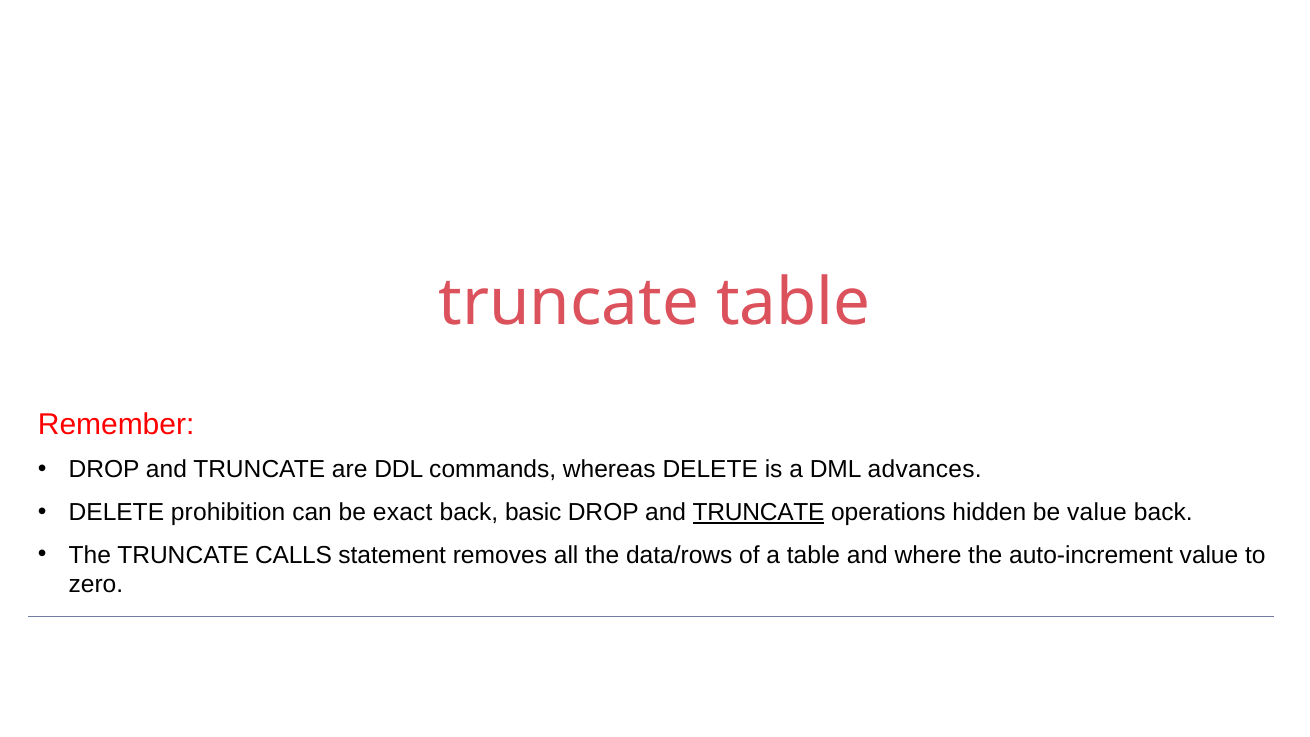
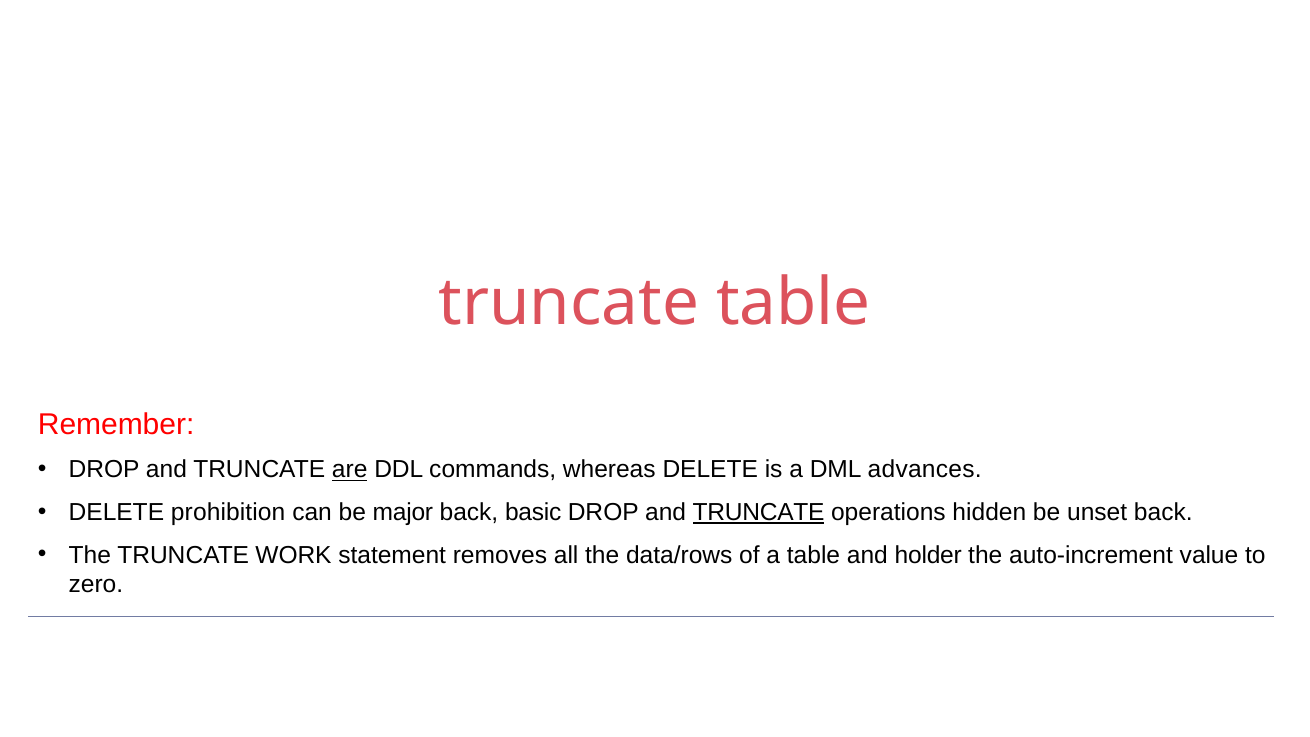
are underline: none -> present
exact: exact -> major
be value: value -> unset
CALLS: CALLS -> WORK
where: where -> holder
